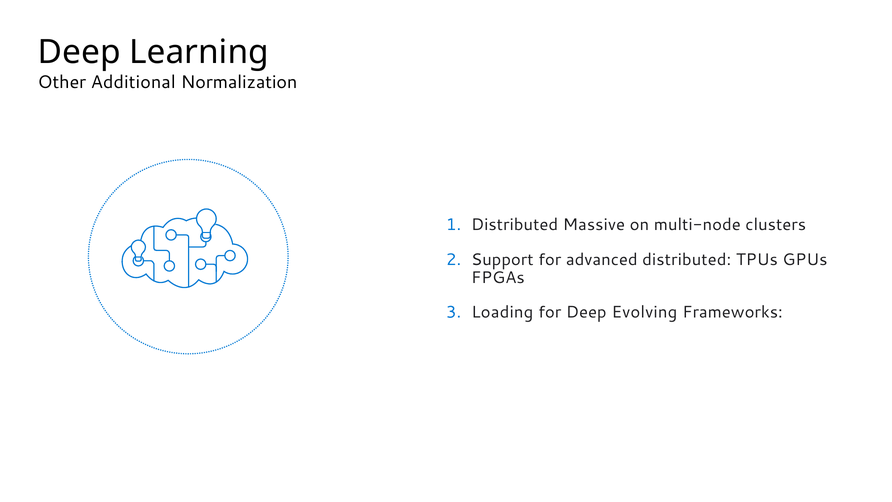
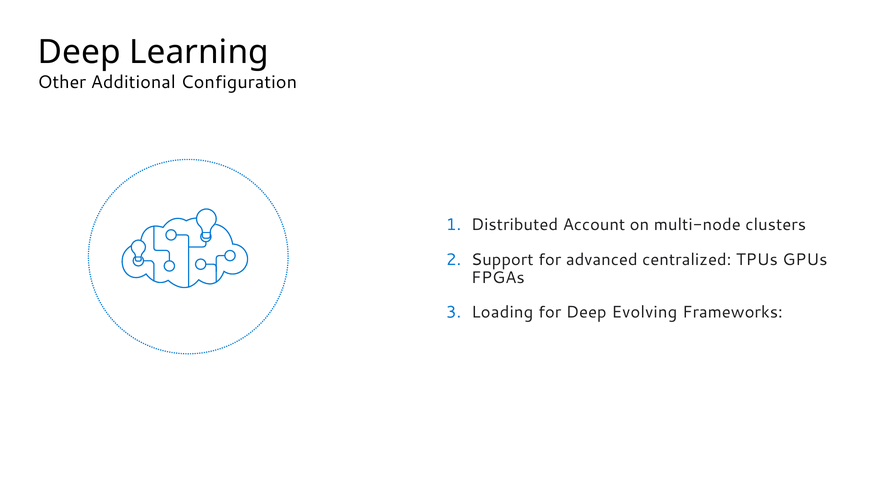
Normalization: Normalization -> Configuration
Massive: Massive -> Account
advanced distributed: distributed -> centralized
